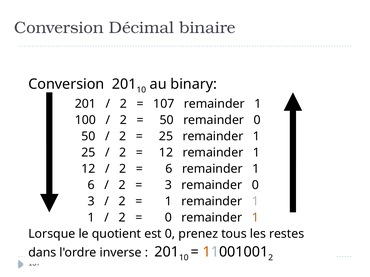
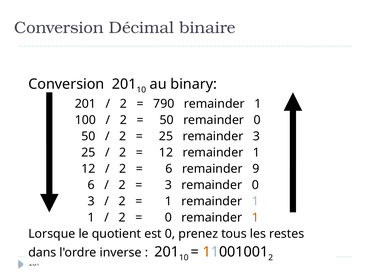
107: 107 -> 790
25 remainder 1: 1 -> 3
6 remainder 1: 1 -> 9
